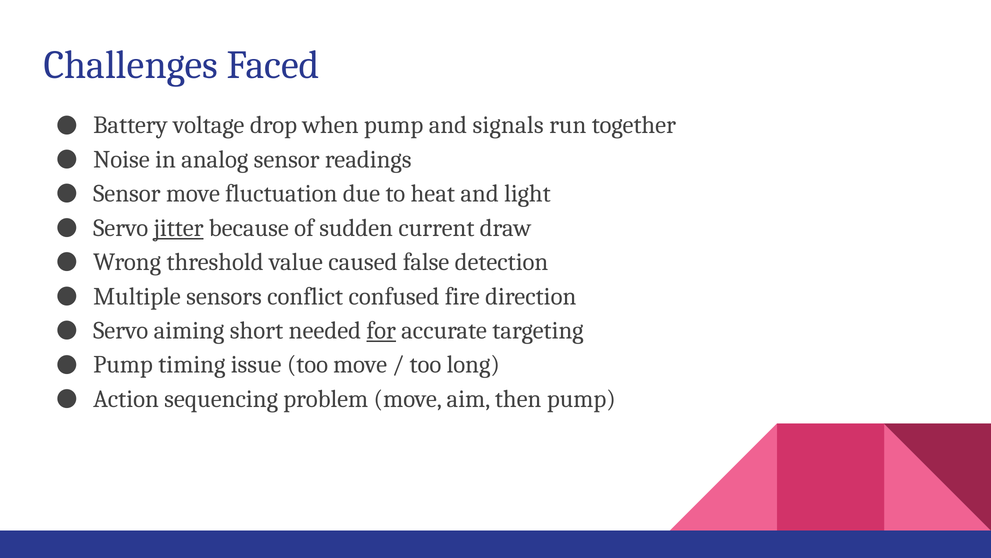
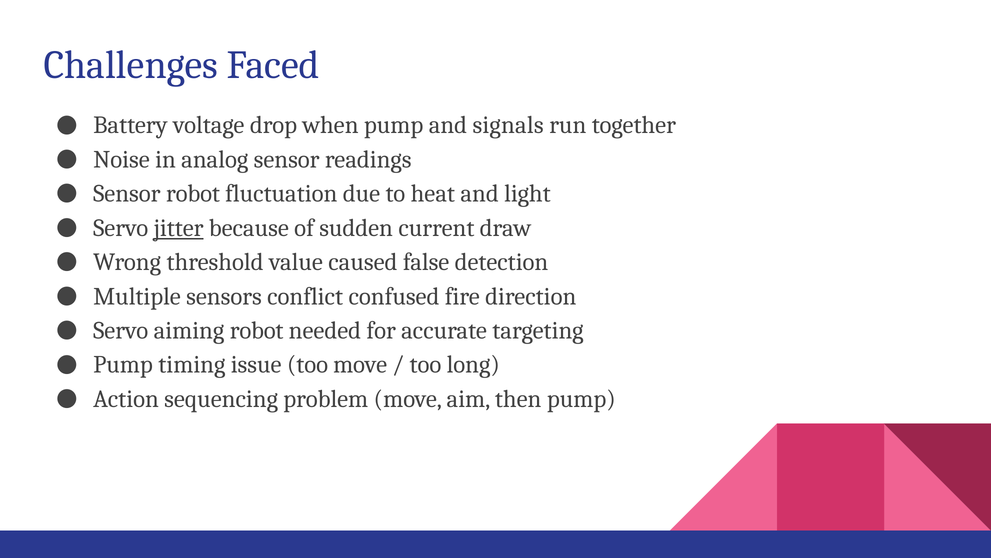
Sensor move: move -> robot
aiming short: short -> robot
for underline: present -> none
